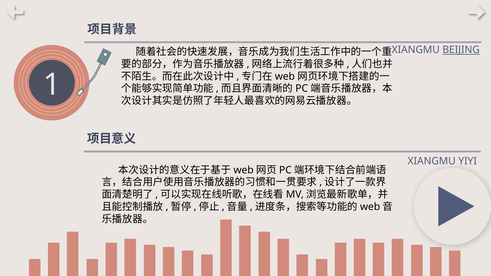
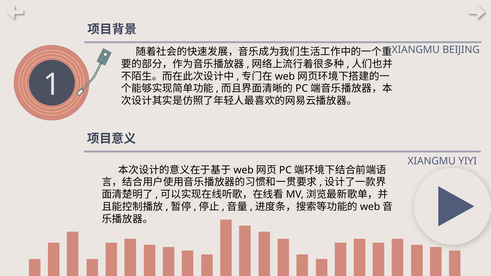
BEIJING underline: present -> none
